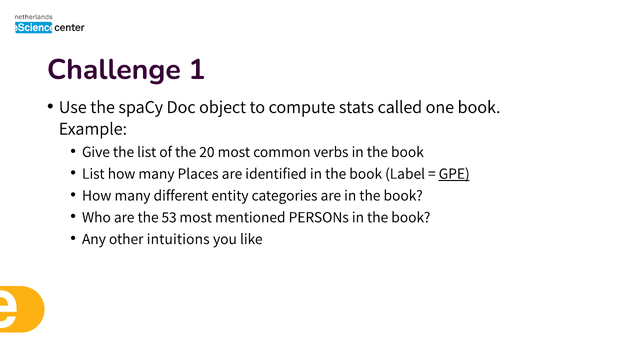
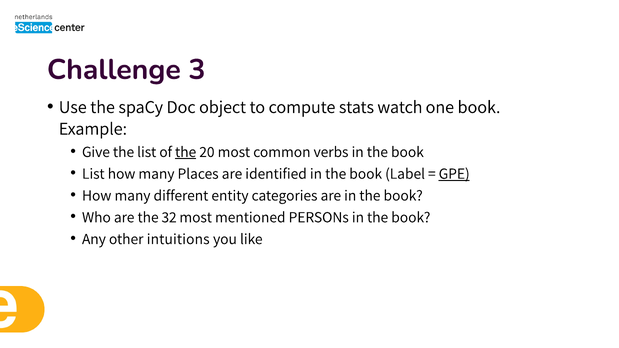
1: 1 -> 3
called: called -> watch
the at (186, 152) underline: none -> present
53: 53 -> 32
